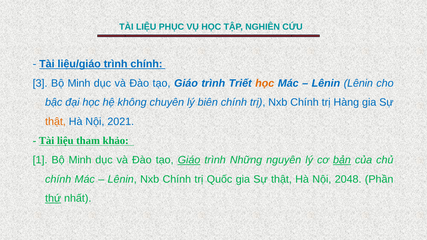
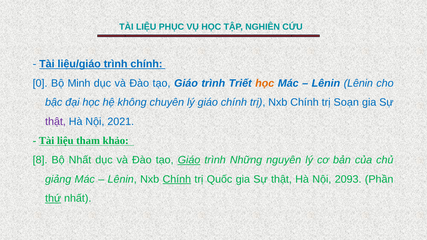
3: 3 -> 0
lý biên: biên -> giáo
Hàng: Hàng -> Soạn
thật at (56, 122) colour: orange -> purple
1: 1 -> 8
Minh at (80, 160): Minh -> Nhất
bản underline: present -> none
chính at (58, 179): chính -> giảng
Chính at (177, 179) underline: none -> present
2048: 2048 -> 2093
